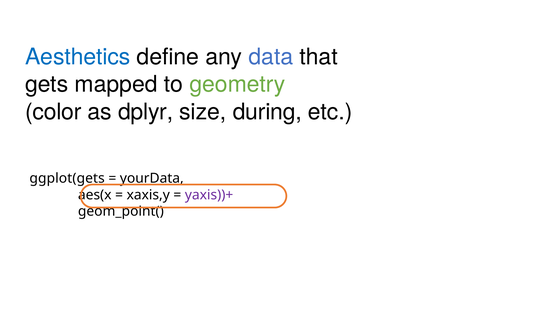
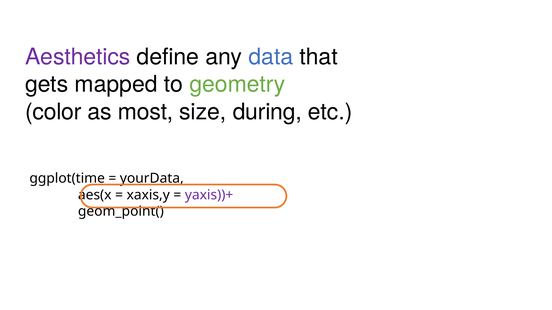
Aesthetics colour: blue -> purple
dplyr: dplyr -> most
ggplot(gets: ggplot(gets -> ggplot(time
